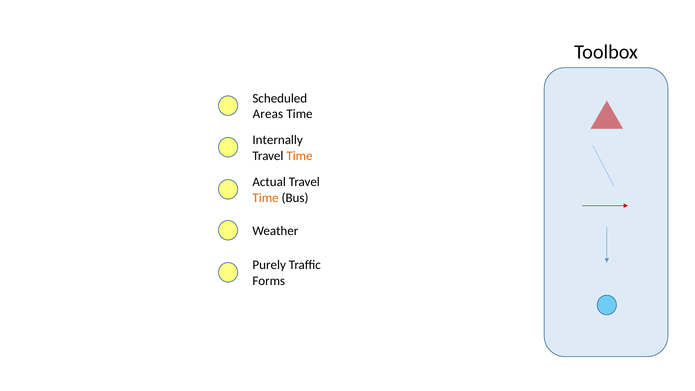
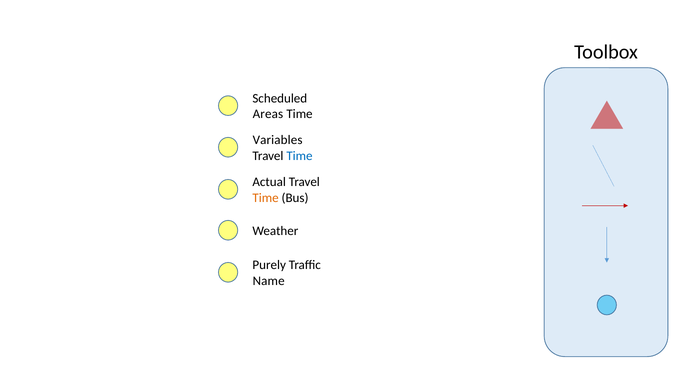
Internally: Internally -> Variables
Time at (299, 156) colour: orange -> blue
Forms: Forms -> Name
